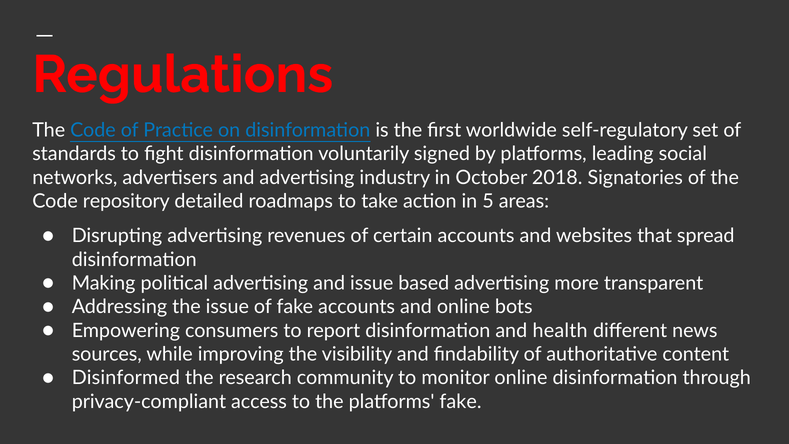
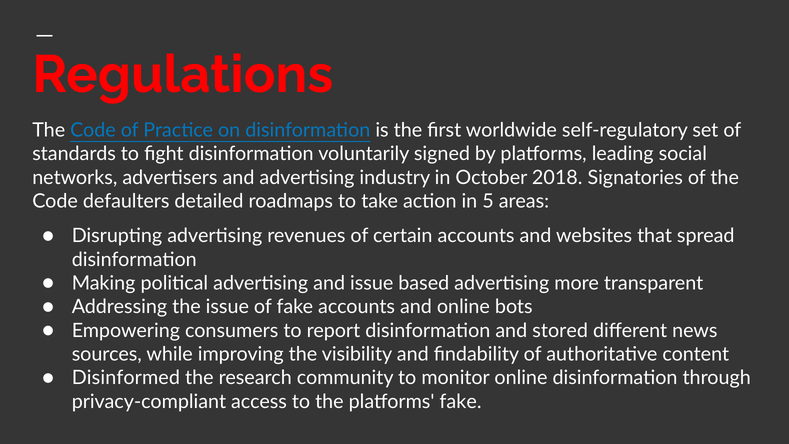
repository: repository -> defaulters
health: health -> stored
